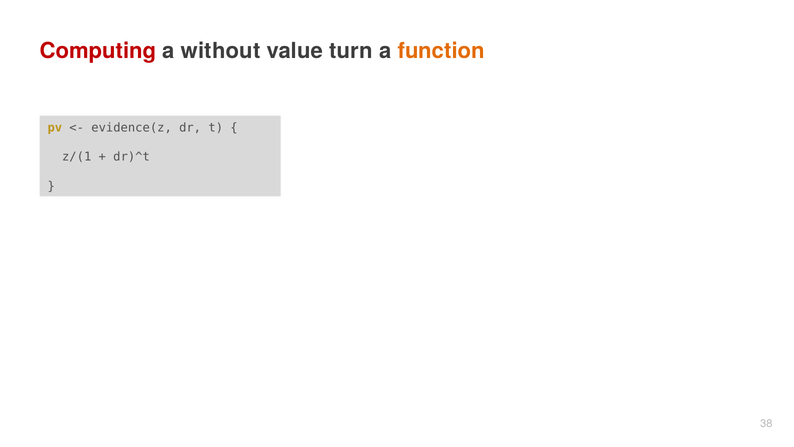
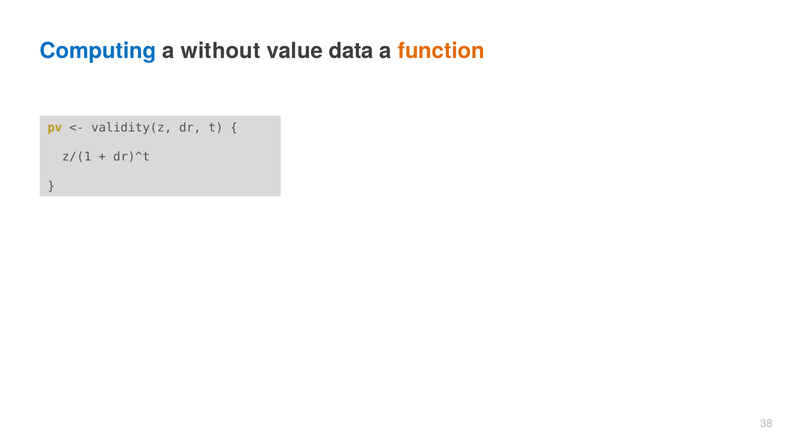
Computing colour: red -> blue
turn: turn -> data
evidence(z: evidence(z -> validity(z
